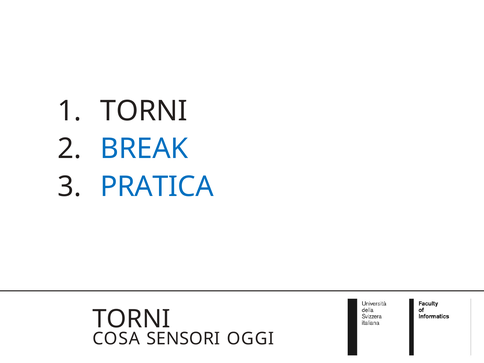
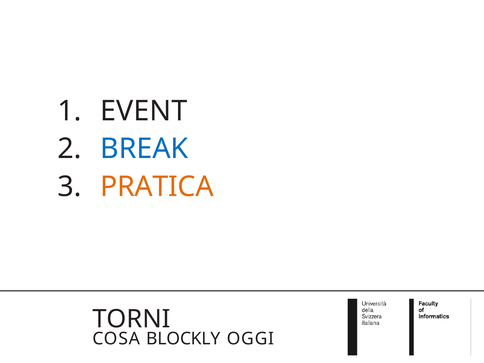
TORNI at (144, 111): TORNI -> EVENT
PRATICA colour: blue -> orange
SENSORI: SENSORI -> BLOCKLY
